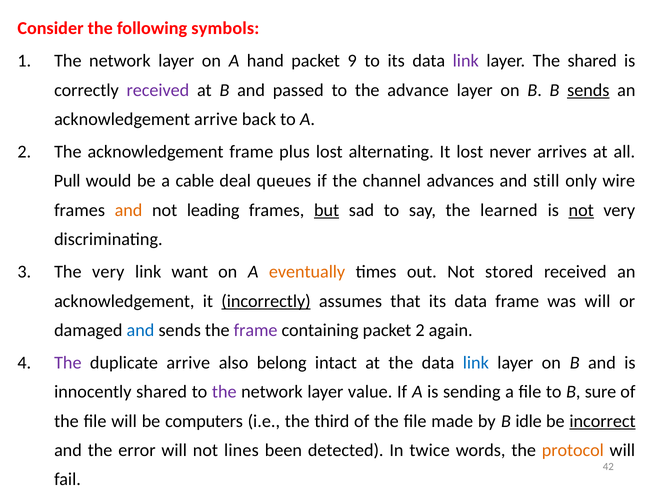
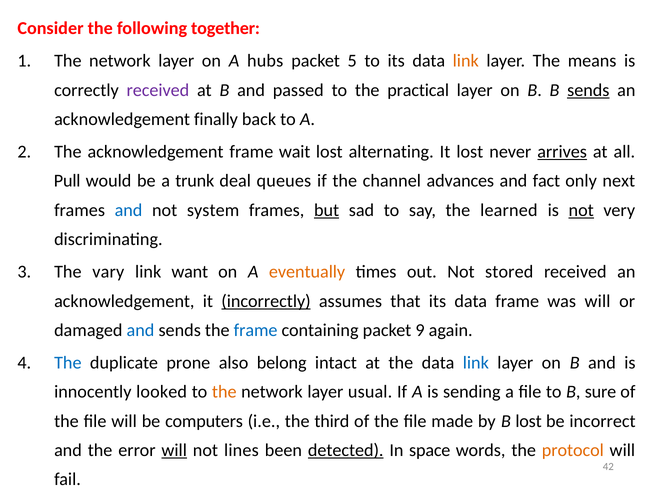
symbols: symbols -> together
hand: hand -> hubs
9: 9 -> 5
link at (466, 61) colour: purple -> orange
The shared: shared -> means
advance: advance -> practical
acknowledgement arrive: arrive -> finally
plus: plus -> wait
arrives underline: none -> present
cable: cable -> trunk
still: still -> fact
wire: wire -> next
and at (129, 210) colour: orange -> blue
leading: leading -> system
The very: very -> vary
frame at (256, 331) colour: purple -> blue
packet 2: 2 -> 9
The at (68, 363) colour: purple -> blue
duplicate arrive: arrive -> prone
innocently shared: shared -> looked
the at (224, 393) colour: purple -> orange
value: value -> usual
B idle: idle -> lost
incorrect underline: present -> none
will at (174, 451) underline: none -> present
detected underline: none -> present
twice: twice -> space
